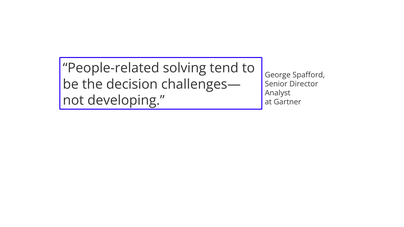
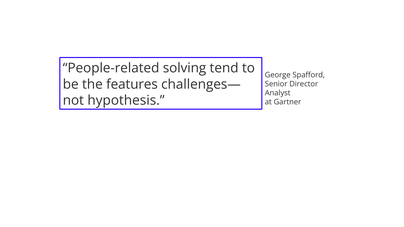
decision: decision -> features
developing: developing -> hypothesis
